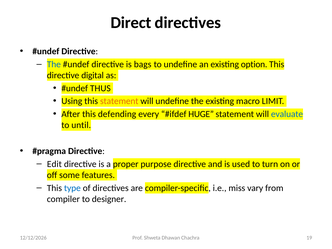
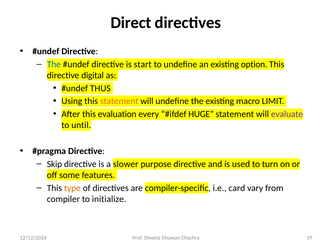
bags: bags -> start
defending: defending -> evaluation
evaluate colour: blue -> purple
Edit: Edit -> Skip
proper: proper -> slower
type colour: blue -> orange
miss: miss -> card
designer: designer -> initialize
